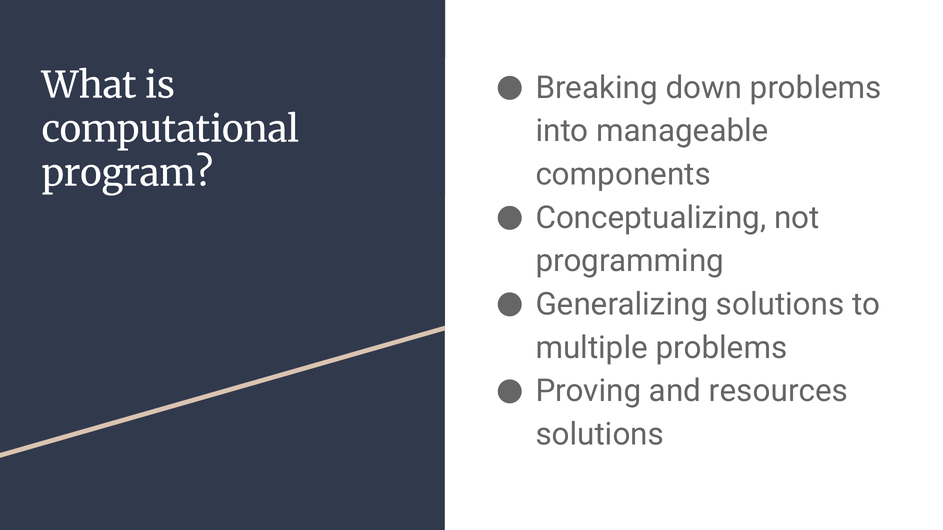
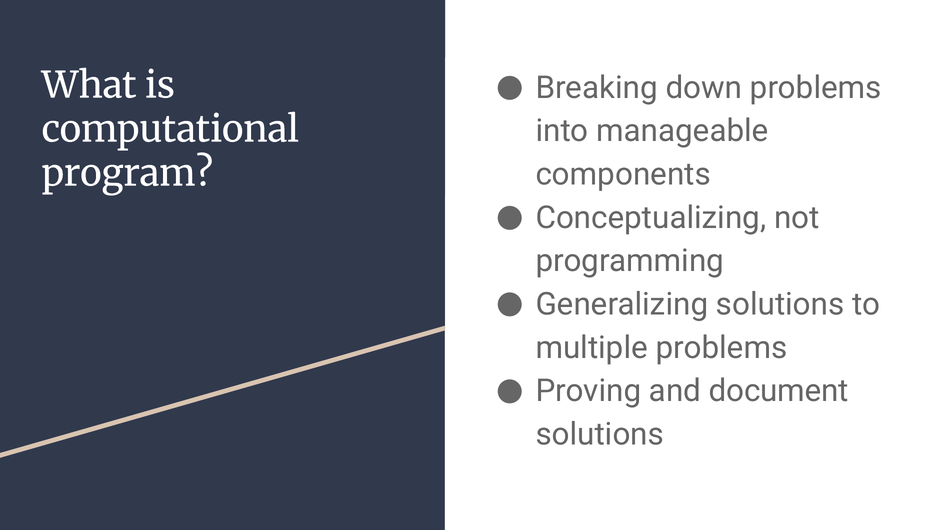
resources: resources -> document
